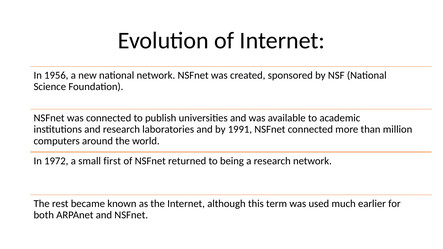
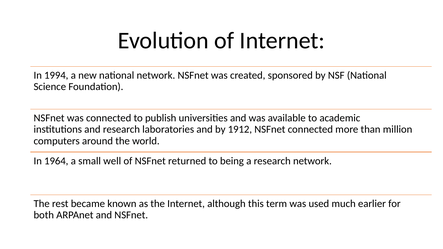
1956: 1956 -> 1994
1991: 1991 -> 1912
1972: 1972 -> 1964
first: first -> well
